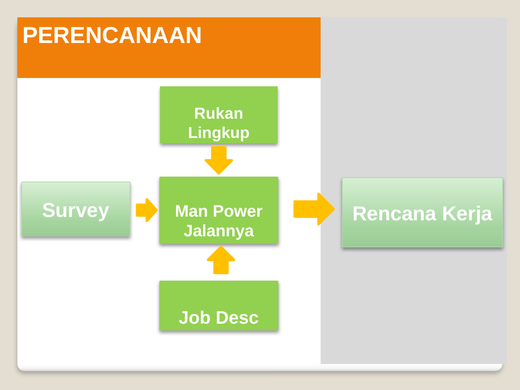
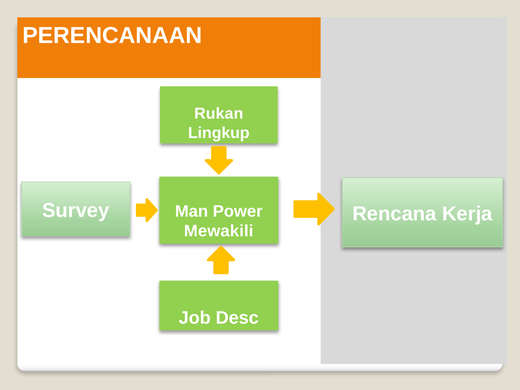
Jalannya: Jalannya -> Mewakili
